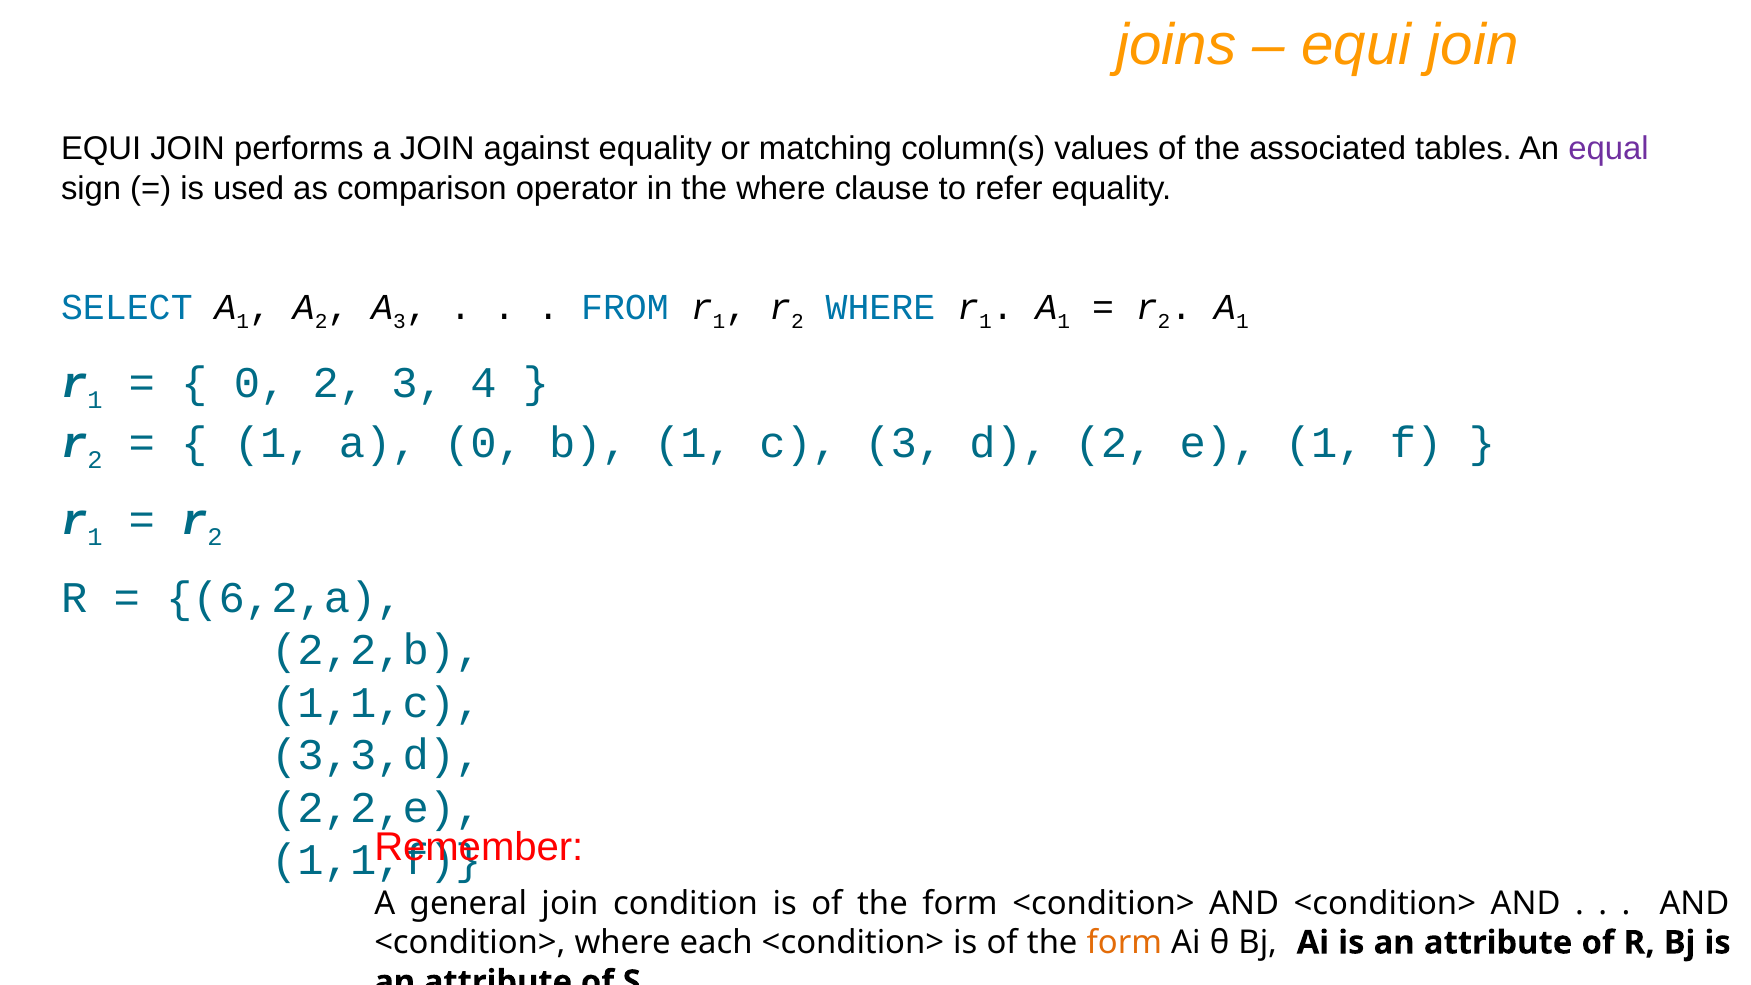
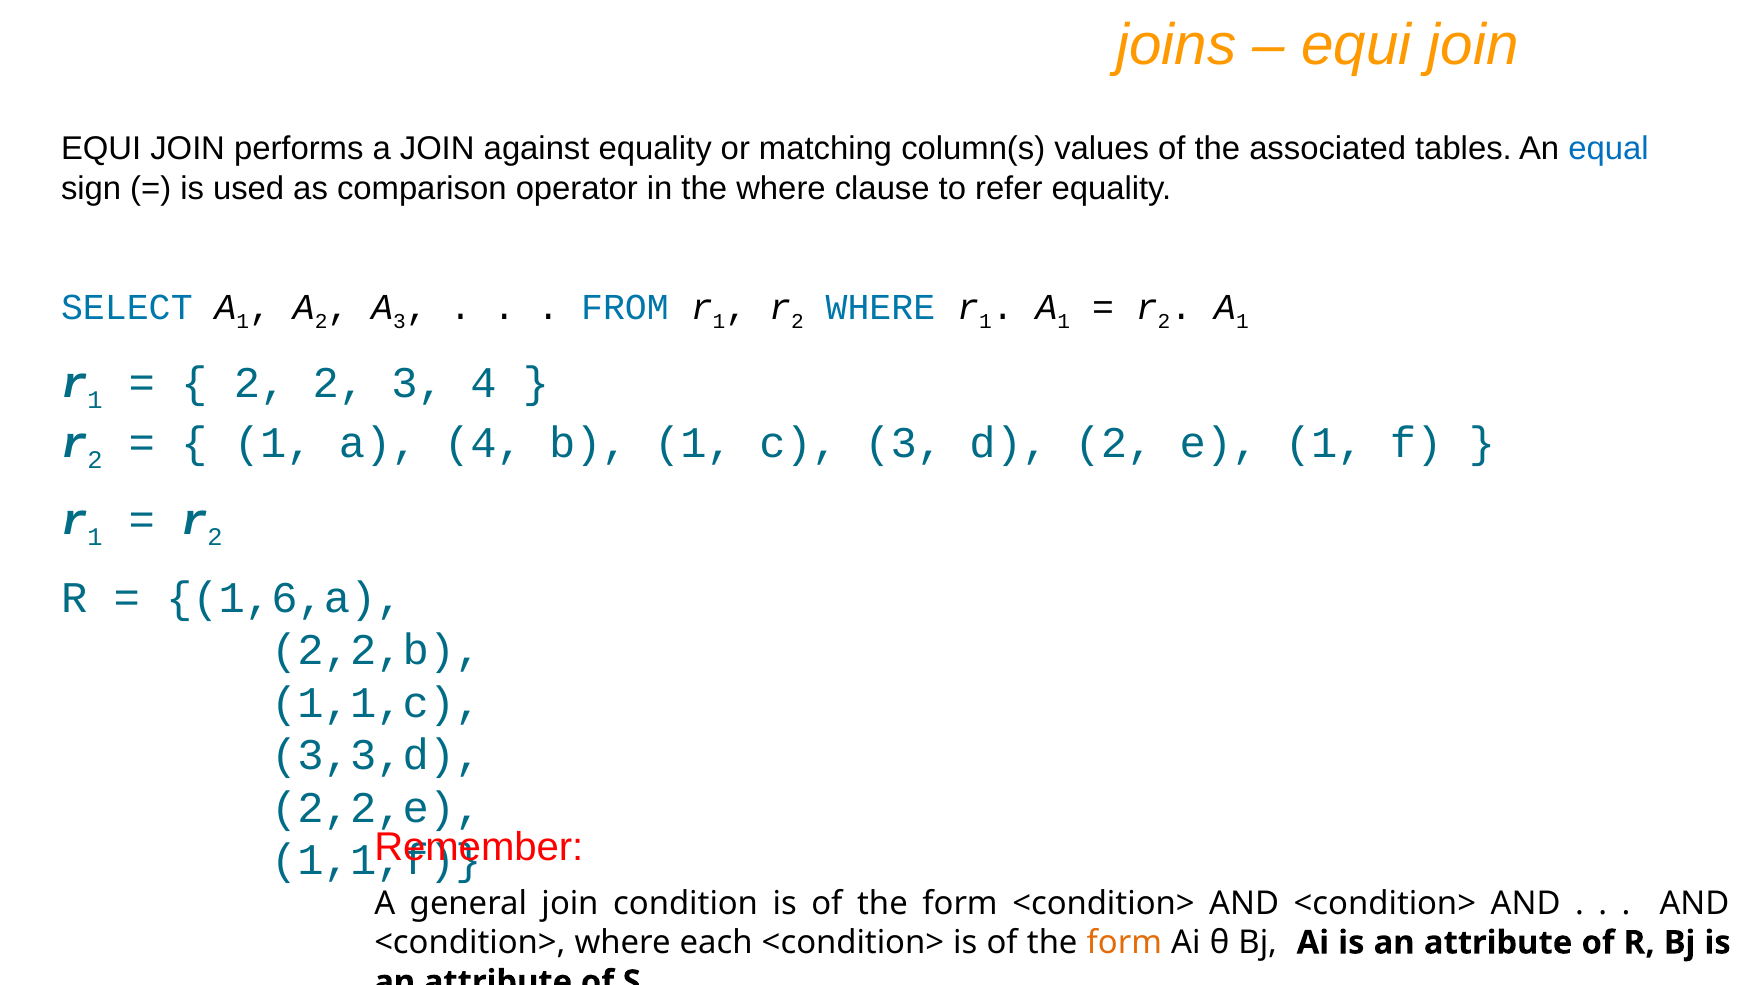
equal colour: purple -> blue
0 at (260, 383): 0 -> 2
a 0: 0 -> 4
6,2,a: 6,2,a -> 1,6,a
